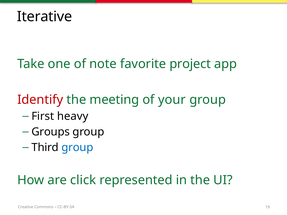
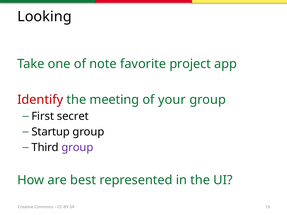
Iterative: Iterative -> Looking
heavy: heavy -> secret
Groups: Groups -> Startup
group at (77, 148) colour: blue -> purple
click: click -> best
